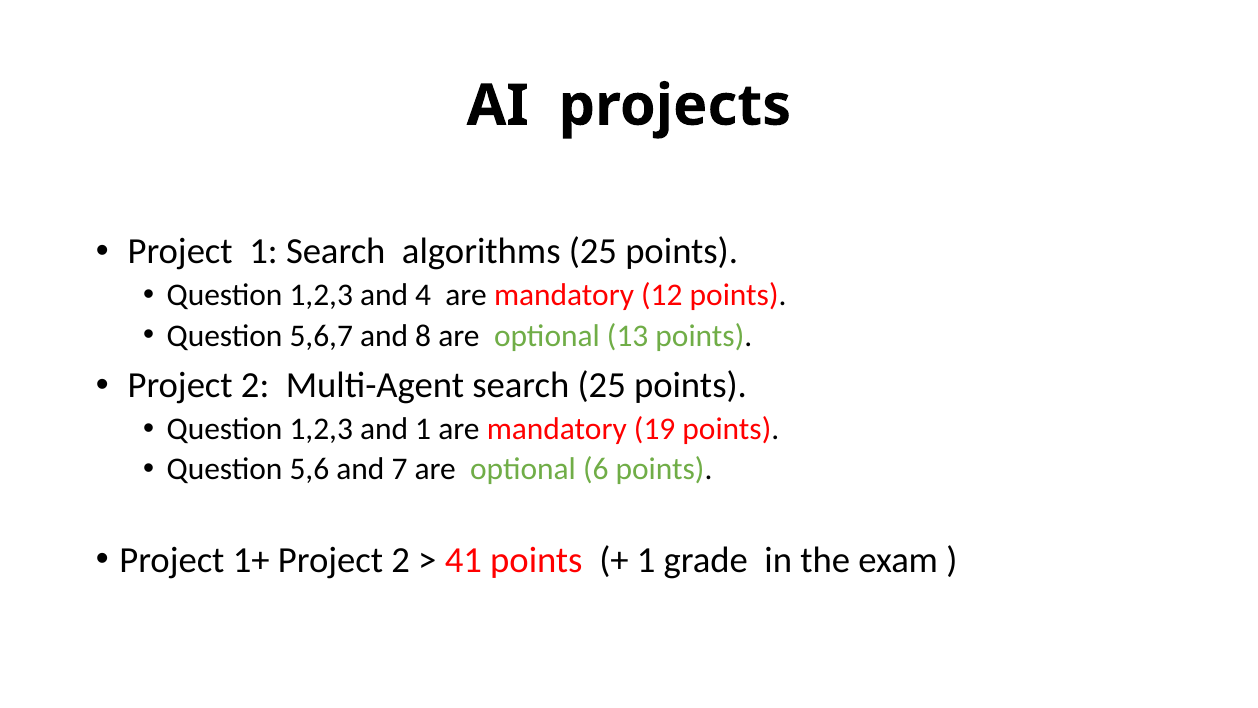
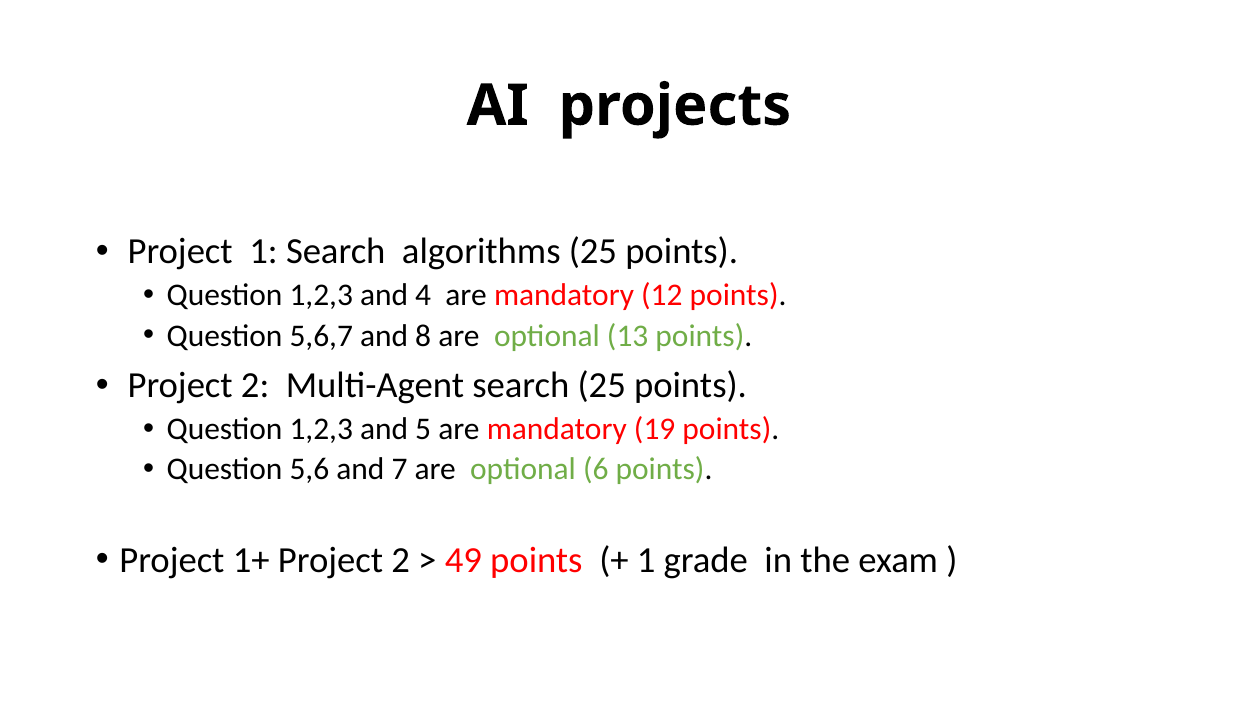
and 1: 1 -> 5
41: 41 -> 49
